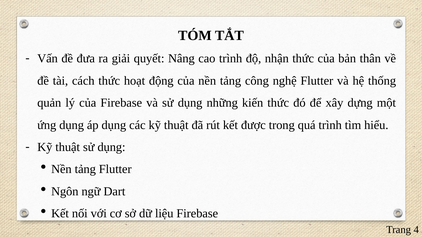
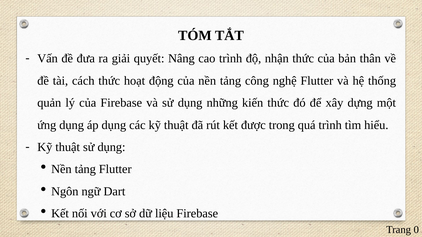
4: 4 -> 0
